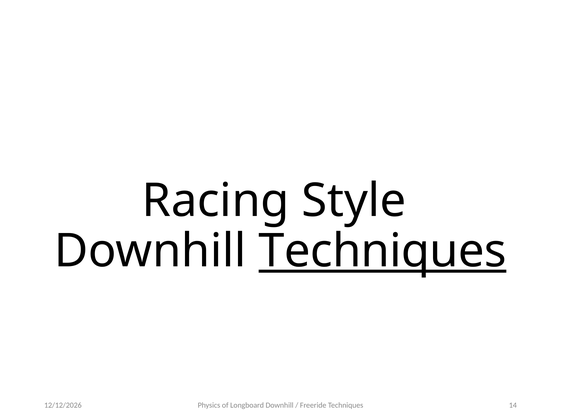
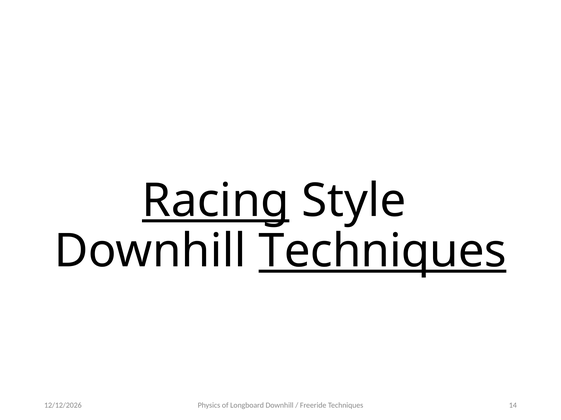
Racing underline: none -> present
